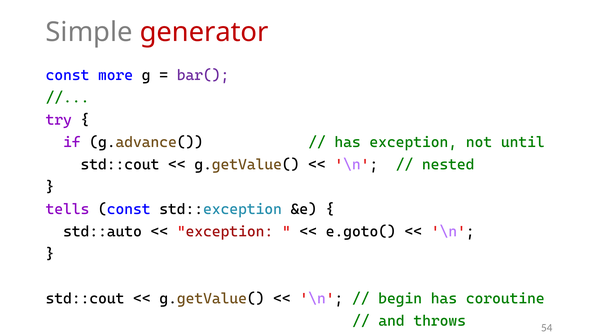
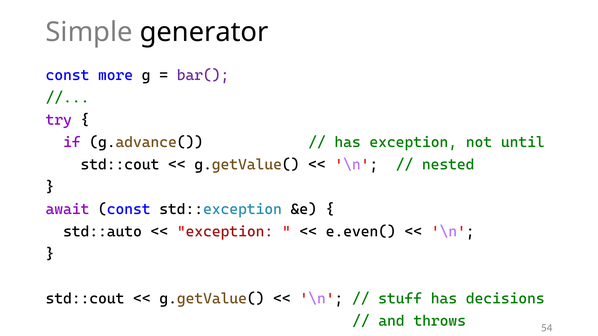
generator colour: red -> black
tells: tells -> await
e.goto(: e.goto( -> e.even(
begin: begin -> stuff
coroutine: coroutine -> decisions
